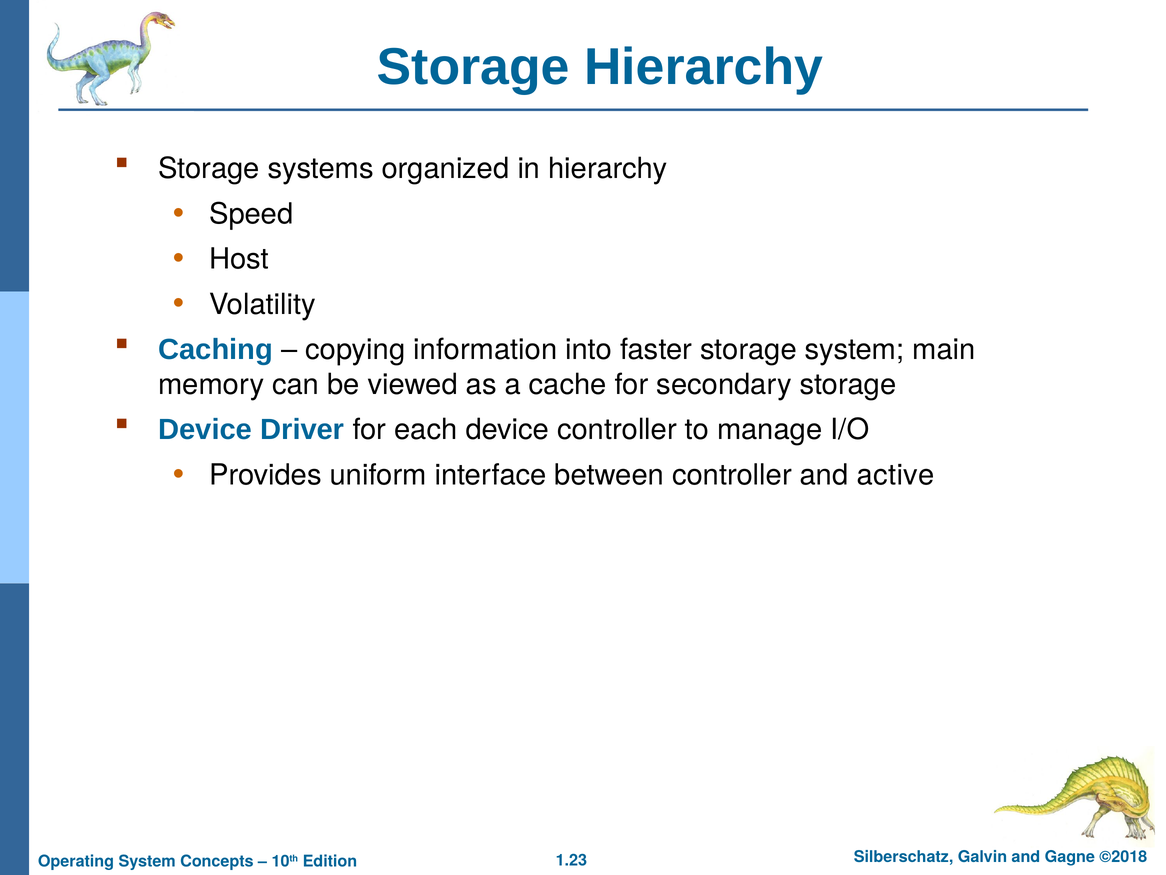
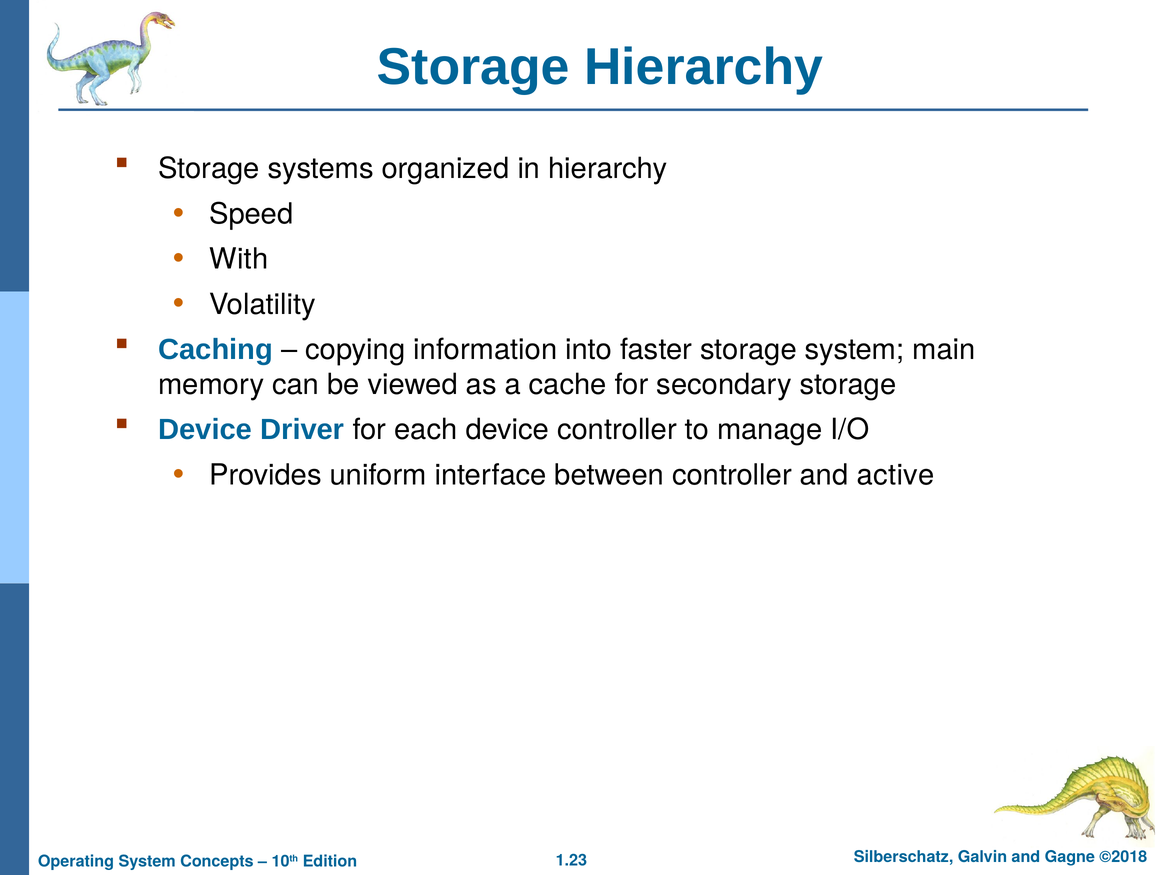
Host: Host -> With
